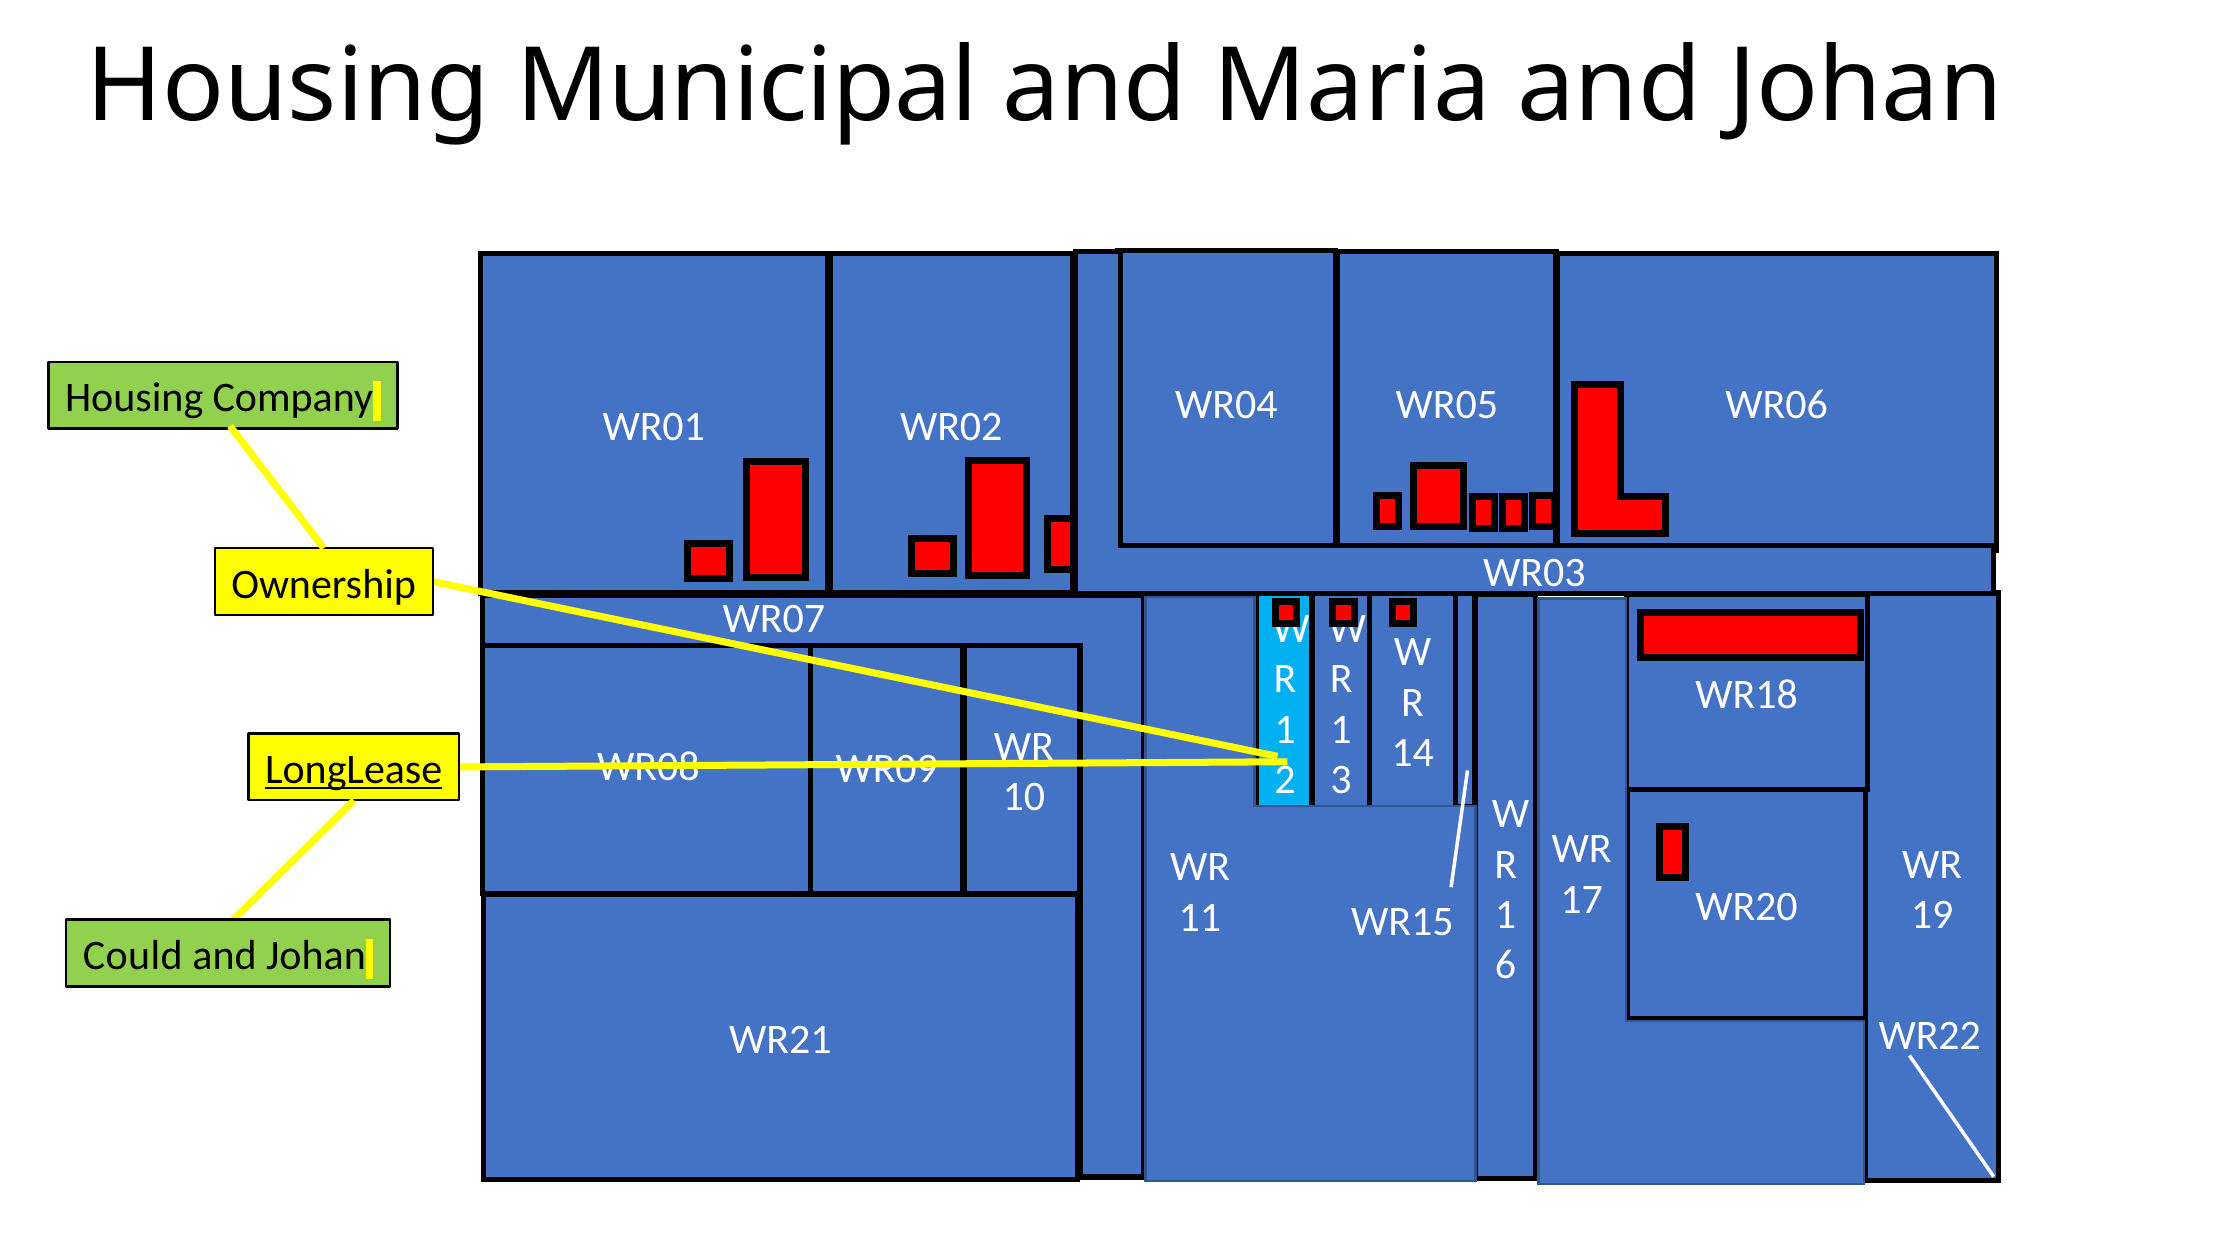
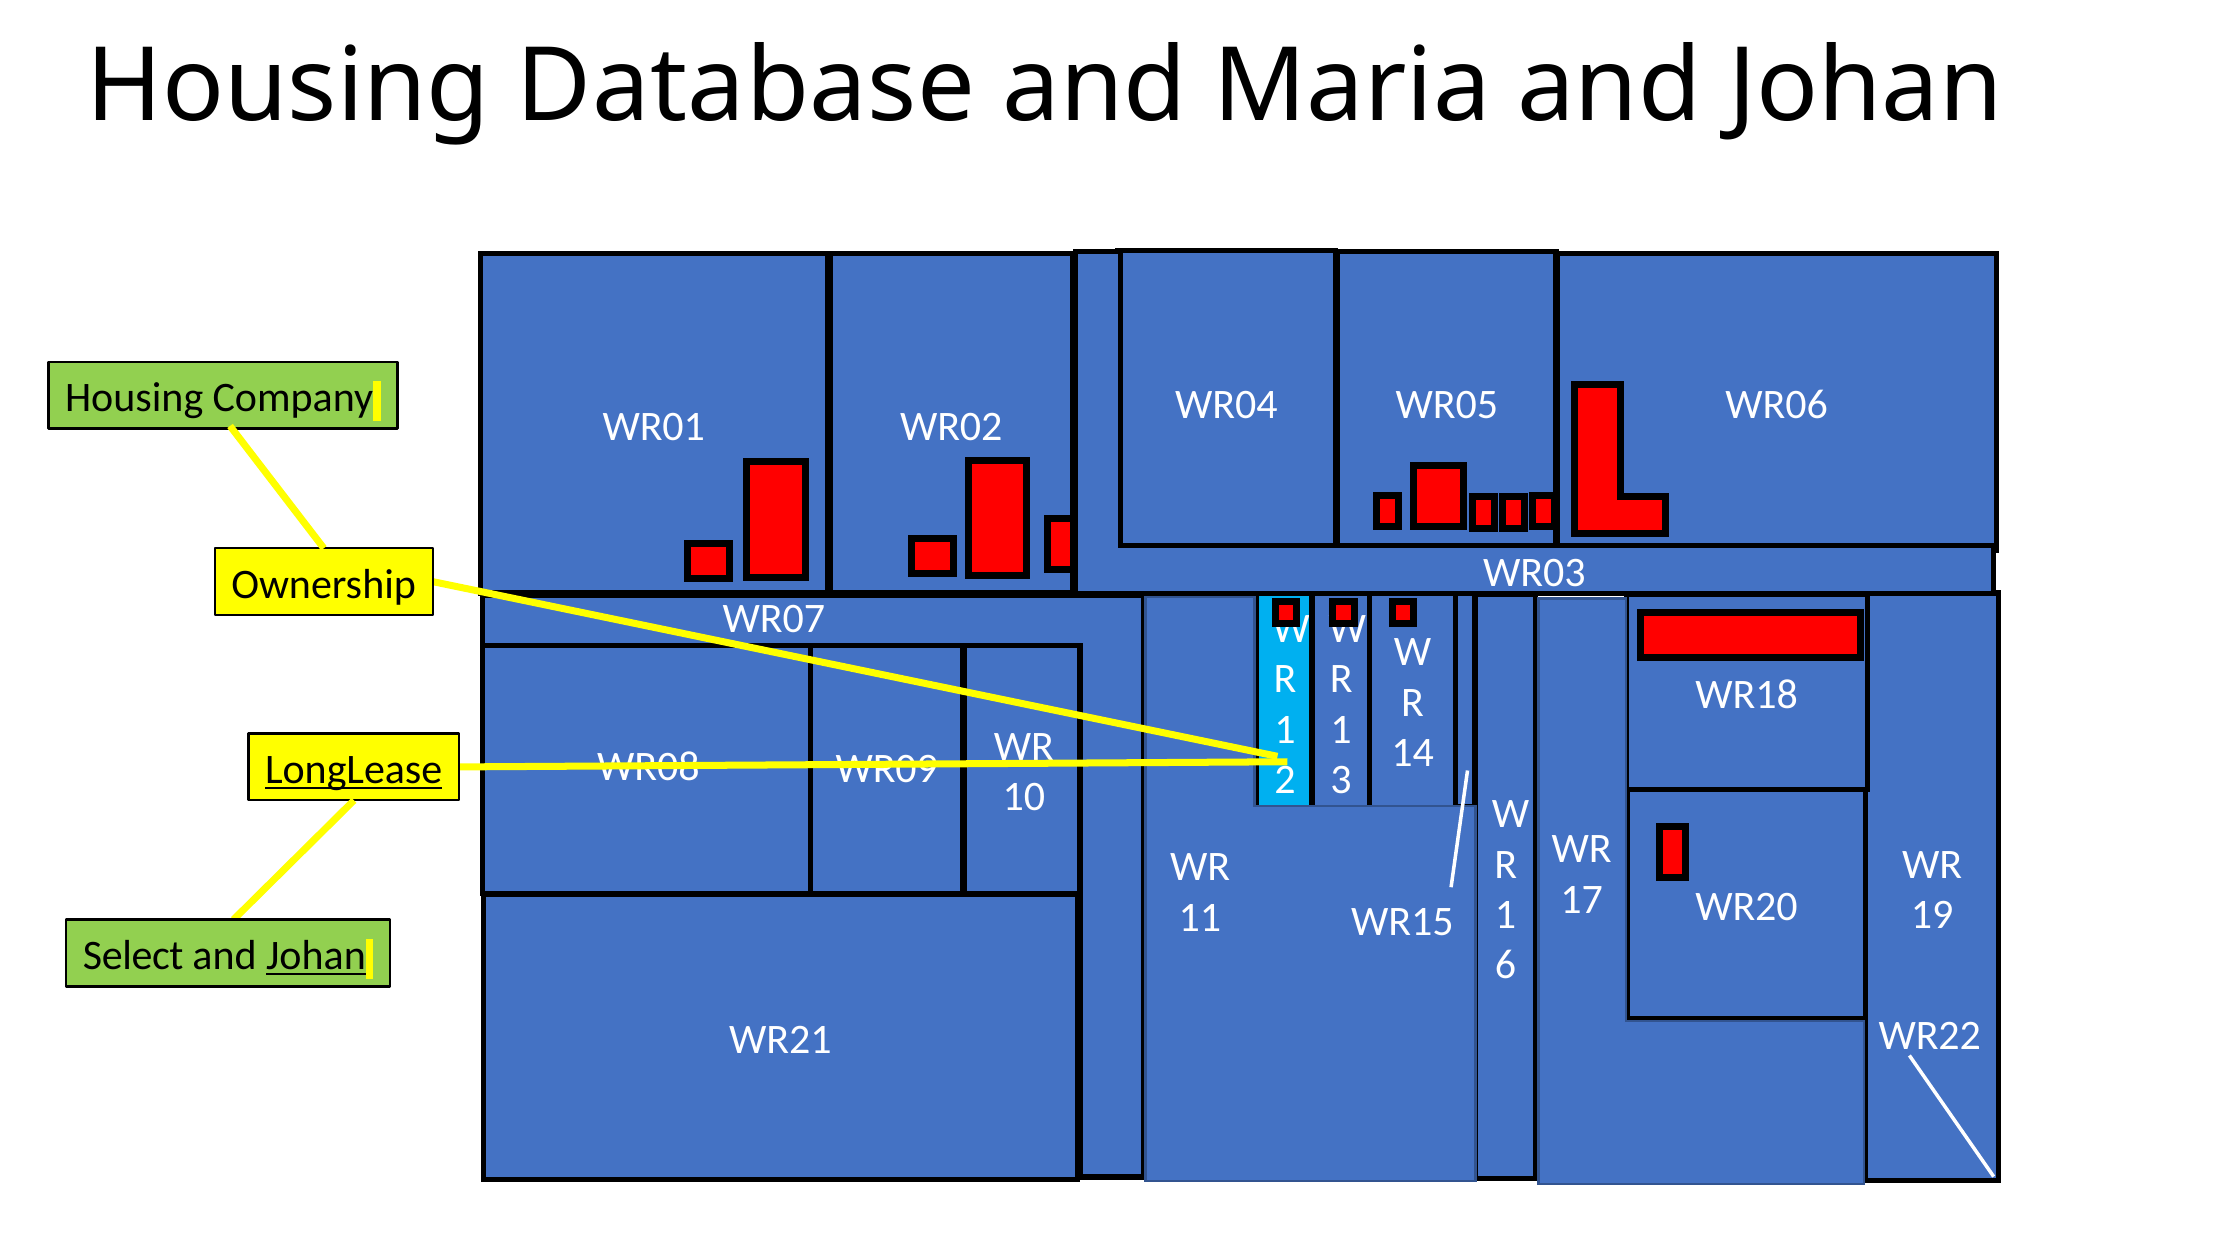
Municipal: Municipal -> Database
Could: Could -> Select
Johan at (316, 956) underline: none -> present
